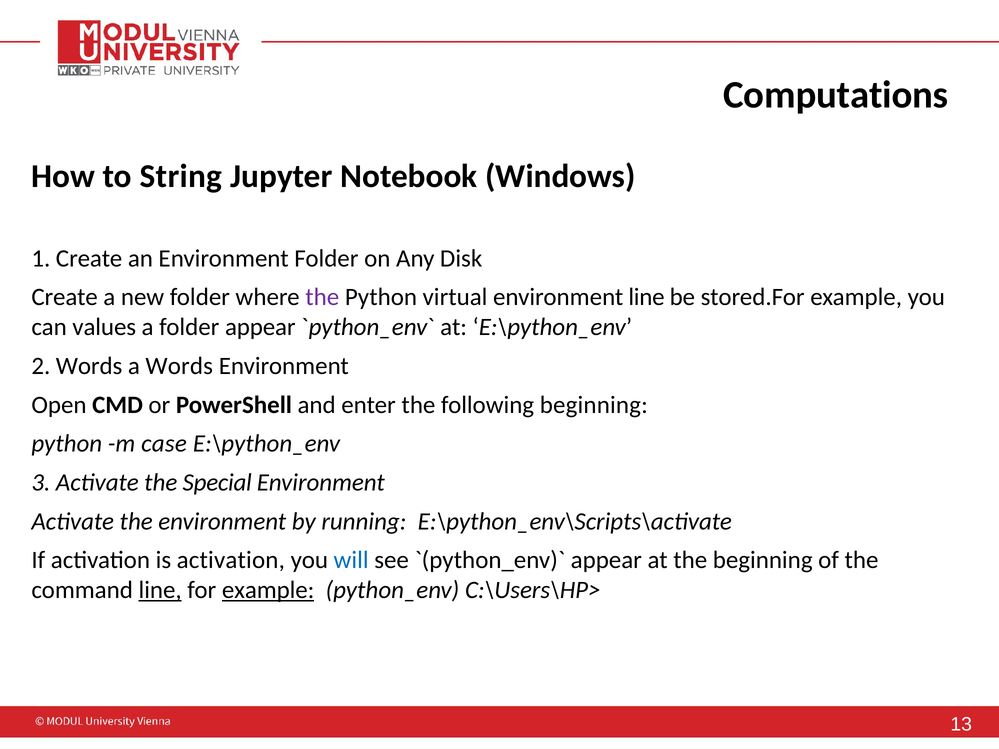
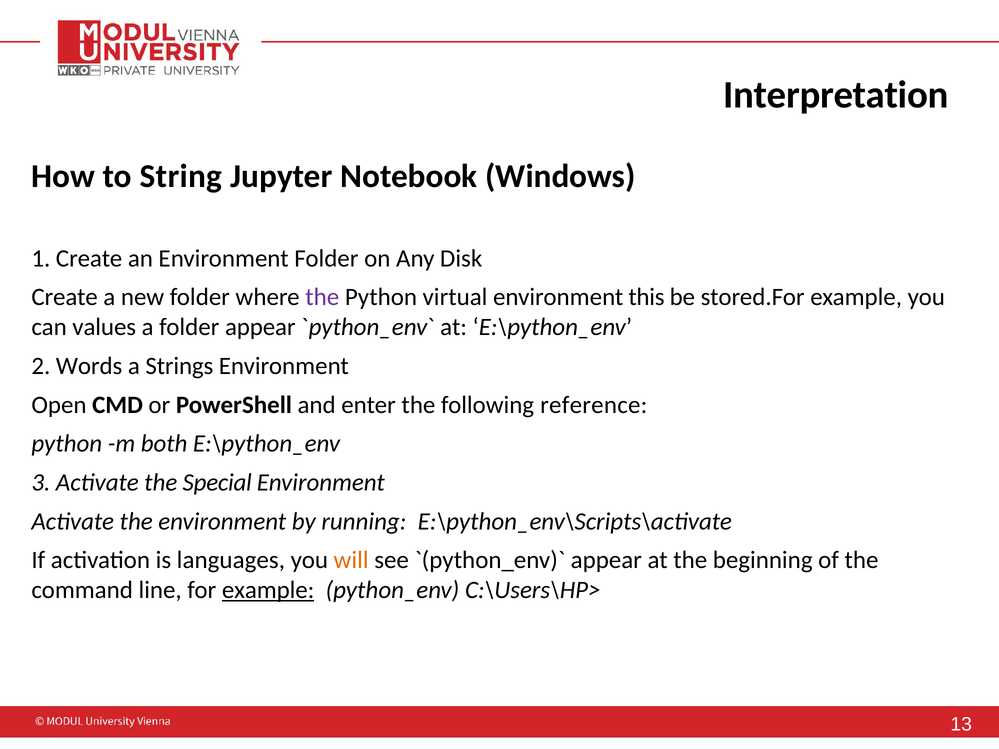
Computations: Computations -> Interpretation
environment line: line -> this
a Words: Words -> Strings
following beginning: beginning -> reference
case: case -> both
is activation: activation -> languages
will colour: blue -> orange
line at (160, 590) underline: present -> none
